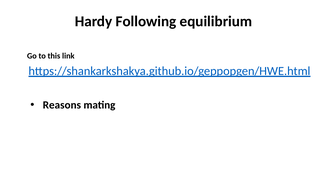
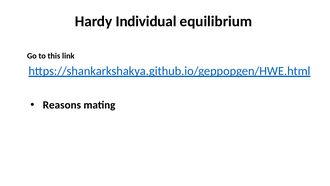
Following: Following -> Individual
